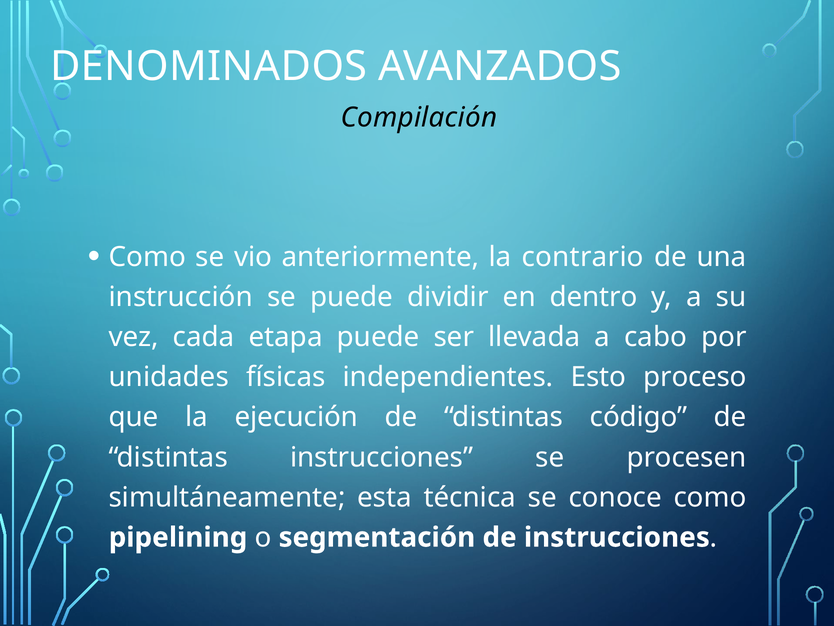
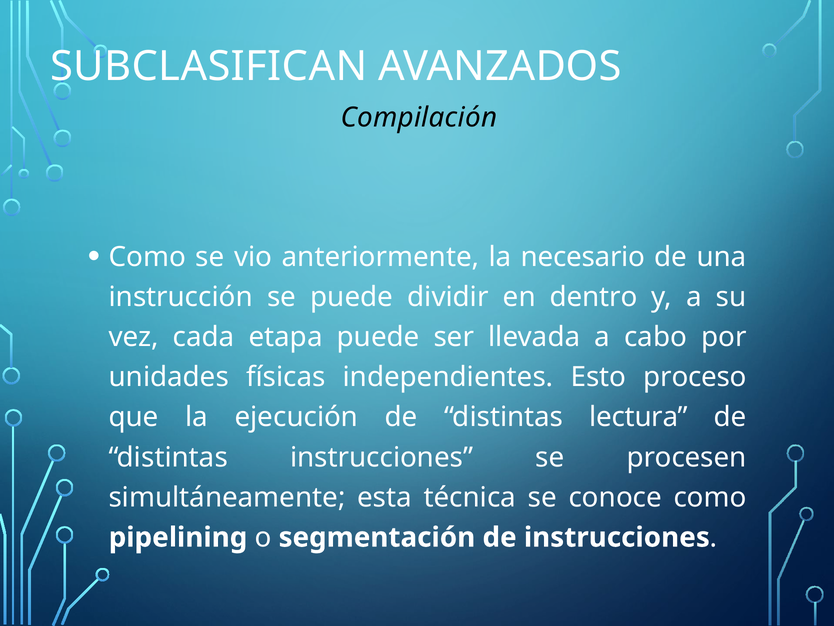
DENOMINADOS: DENOMINADOS -> SUBCLASIFICAN
contrario: contrario -> necesario
código: código -> lectura
